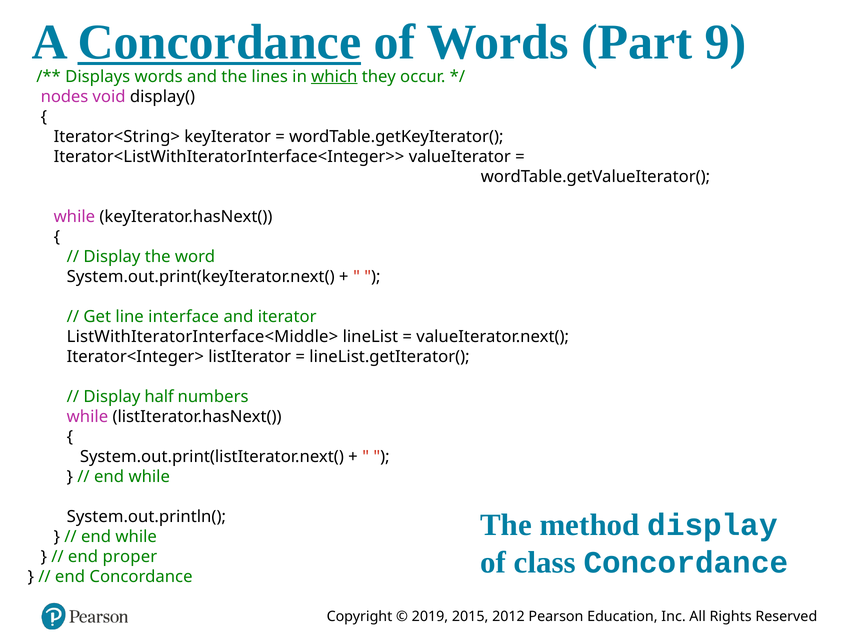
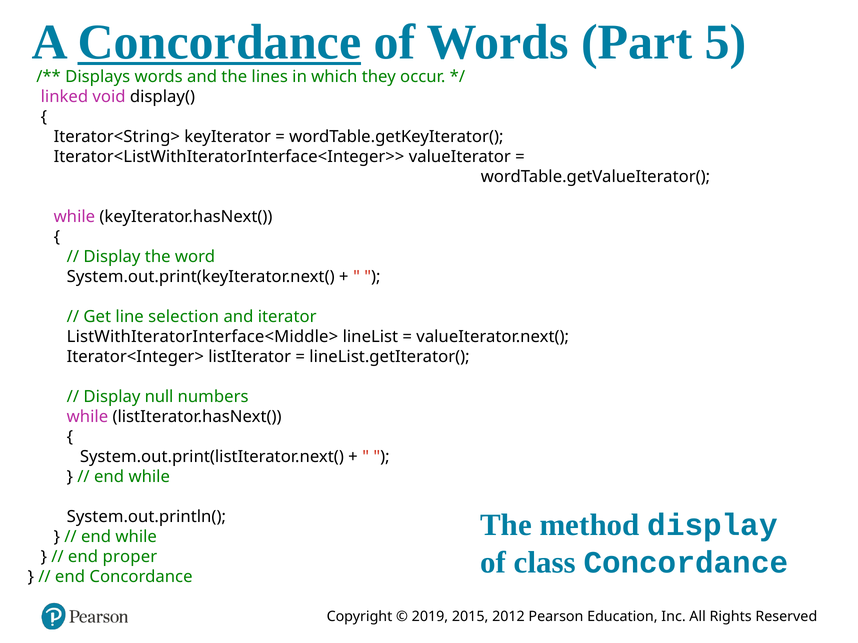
9: 9 -> 5
which underline: present -> none
nodes: nodes -> linked
interface: interface -> selection
half: half -> null
